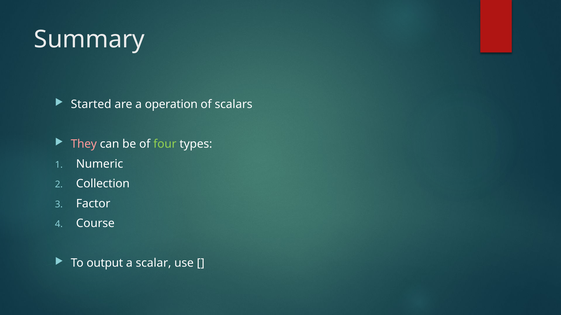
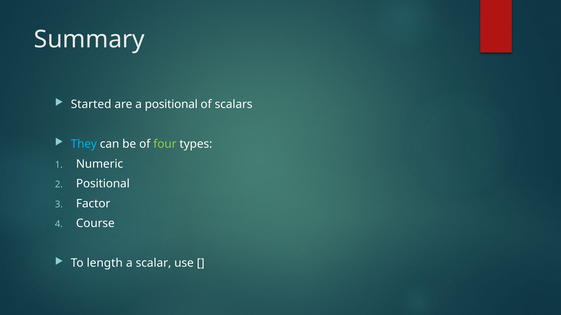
a operation: operation -> positional
They colour: pink -> light blue
Collection at (103, 184): Collection -> Positional
output: output -> length
